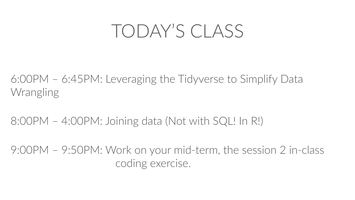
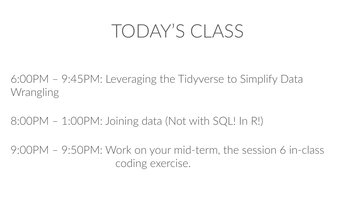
6:45PM: 6:45PM -> 9:45PM
4:00PM: 4:00PM -> 1:00PM
2: 2 -> 6
